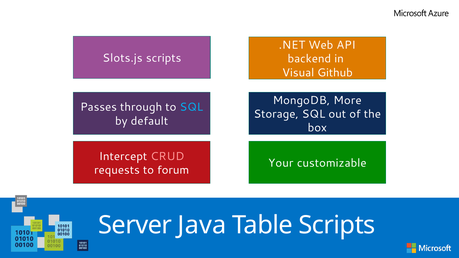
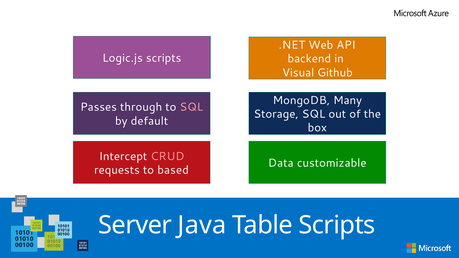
Slots.js: Slots.js -> Logic.js
More: More -> Many
SQL at (191, 107) colour: light blue -> pink
Your: Your -> Data
forum: forum -> based
